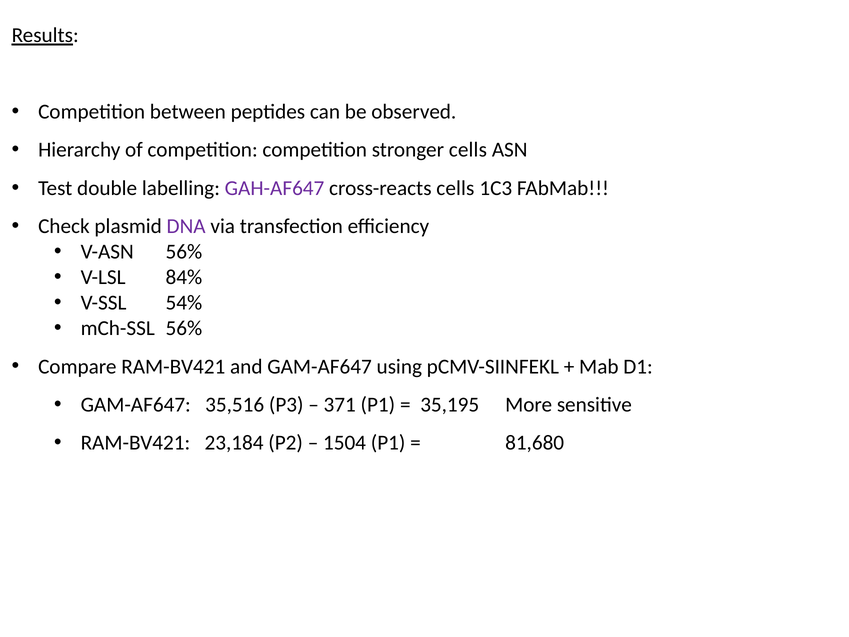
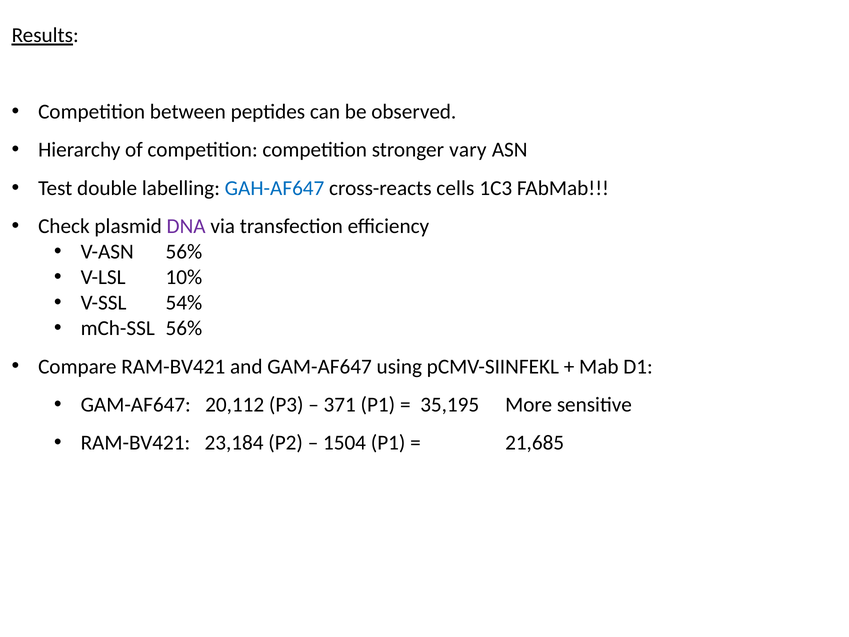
stronger cells: cells -> vary
GAH-AF647 colour: purple -> blue
84%: 84% -> 10%
35,516: 35,516 -> 20,112
81,680: 81,680 -> 21,685
